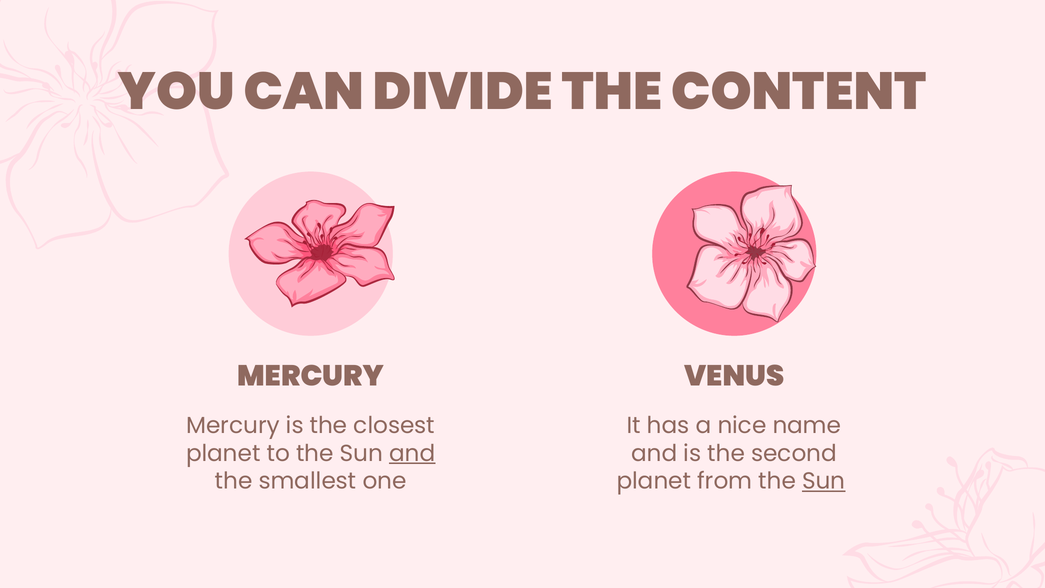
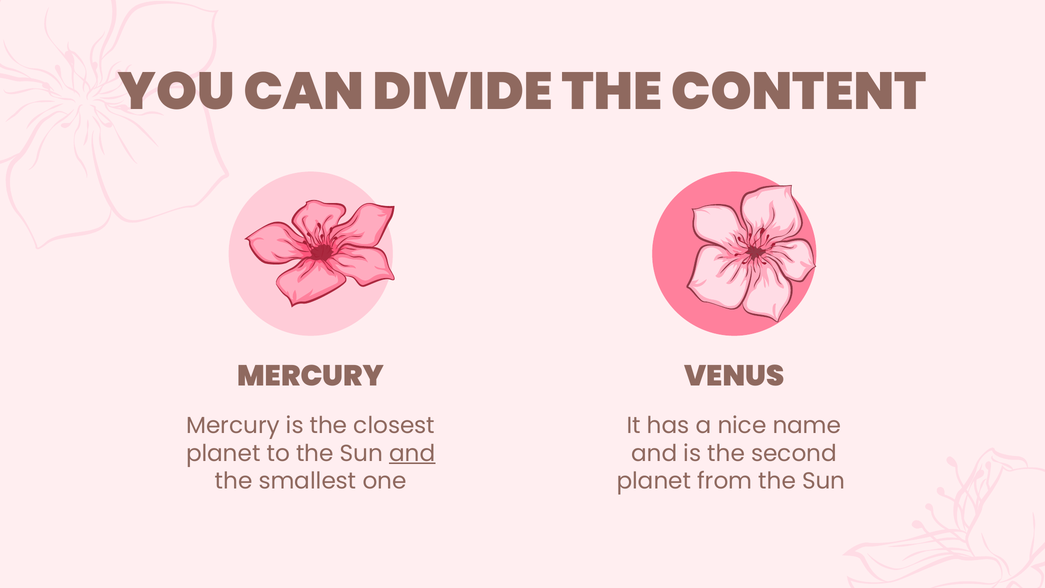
Sun at (824, 481) underline: present -> none
